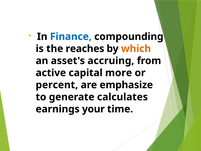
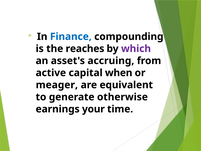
which colour: orange -> purple
more: more -> when
percent: percent -> meager
emphasize: emphasize -> equivalent
calculates: calculates -> otherwise
